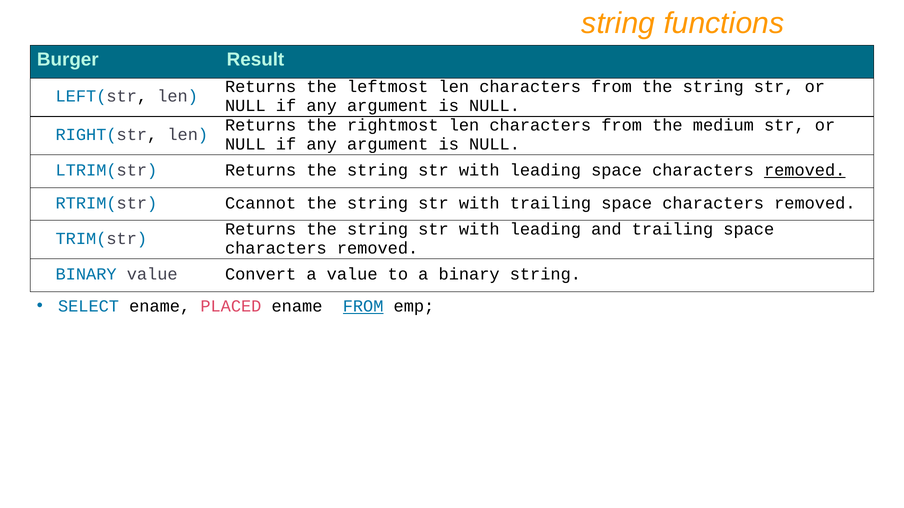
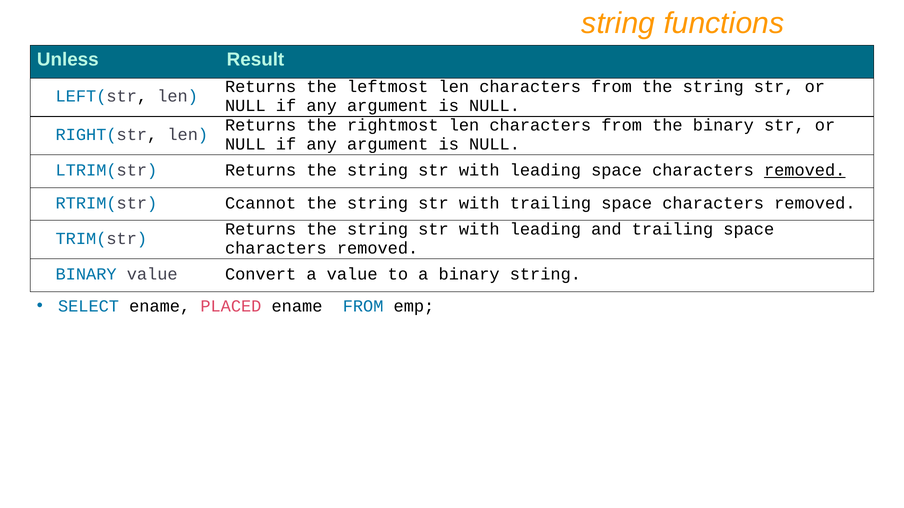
Burger: Burger -> Unless
the medium: medium -> binary
FROM at (363, 306) underline: present -> none
